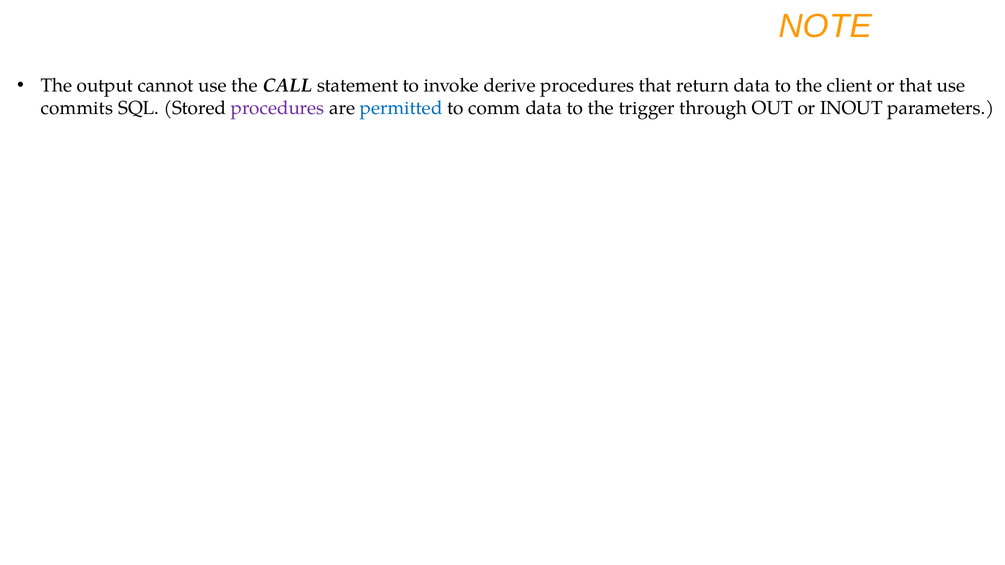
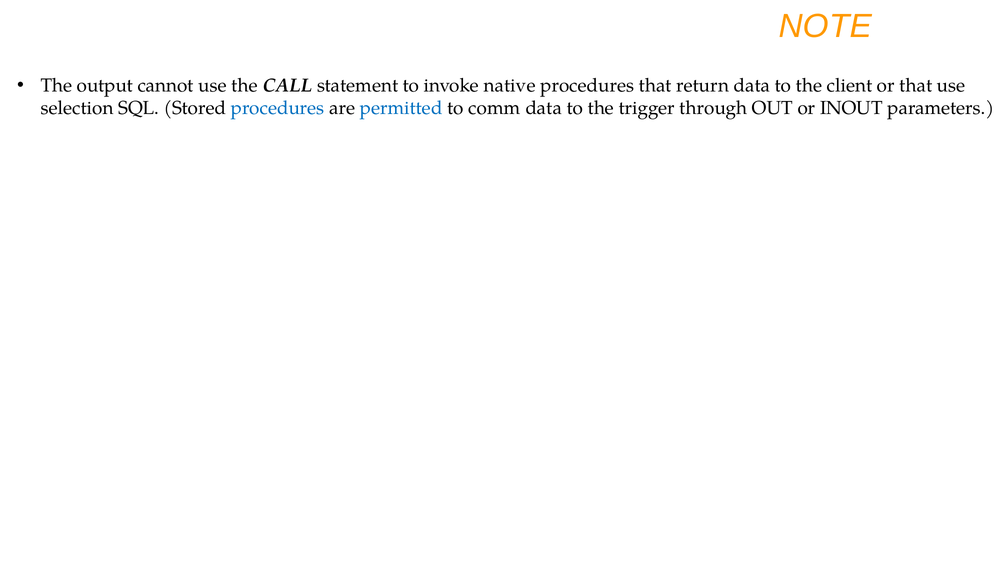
derive: derive -> native
commits: commits -> selection
procedures at (278, 108) colour: purple -> blue
